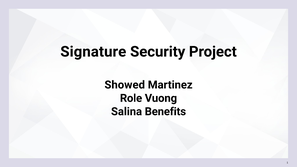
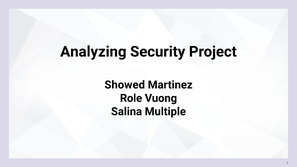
Signature: Signature -> Analyzing
Benefits: Benefits -> Multiple
